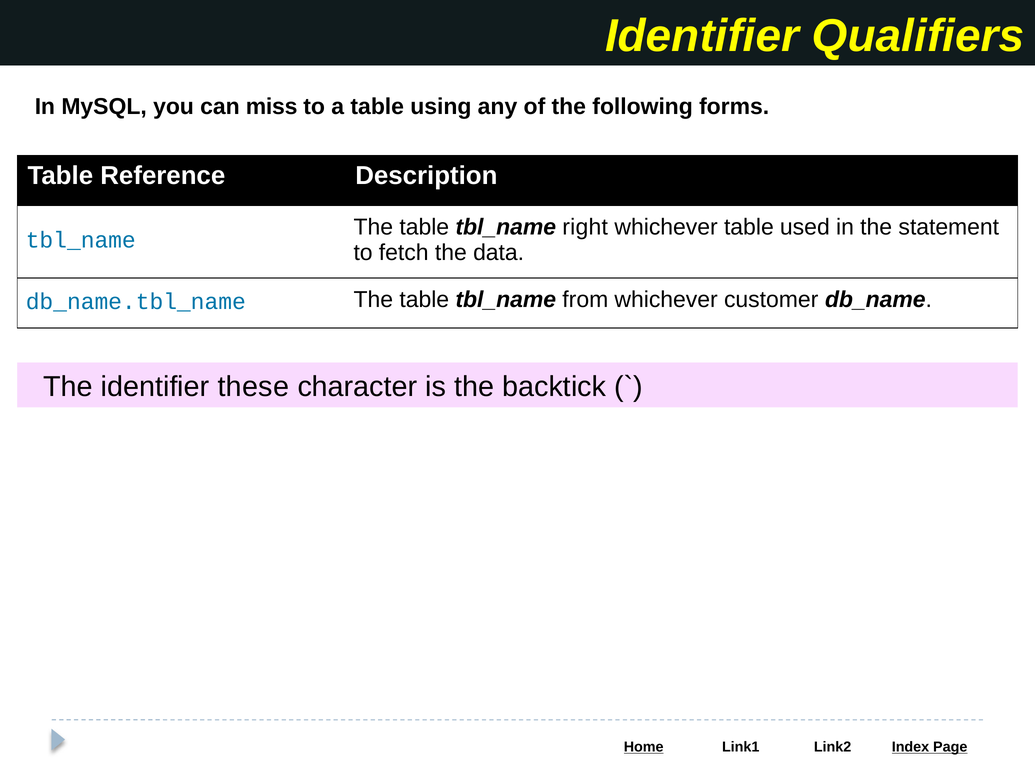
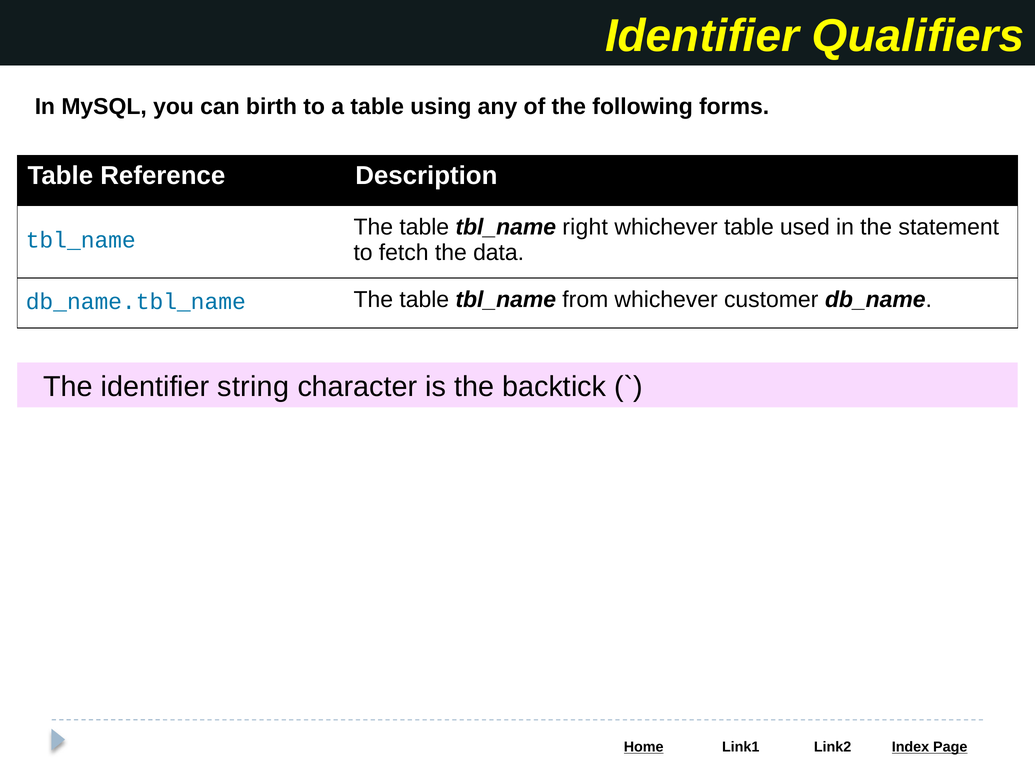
miss: miss -> birth
these: these -> string
